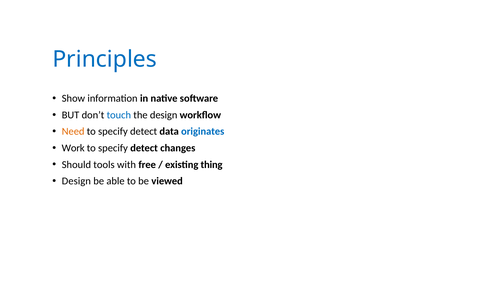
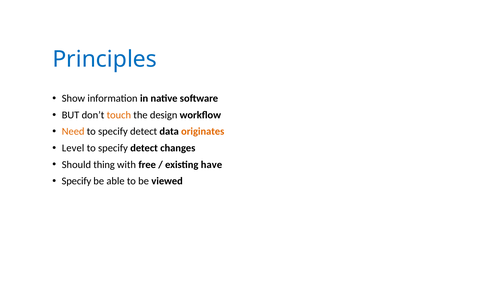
touch colour: blue -> orange
originates colour: blue -> orange
Work: Work -> Level
tools: tools -> thing
thing: thing -> have
Design at (76, 181): Design -> Specify
